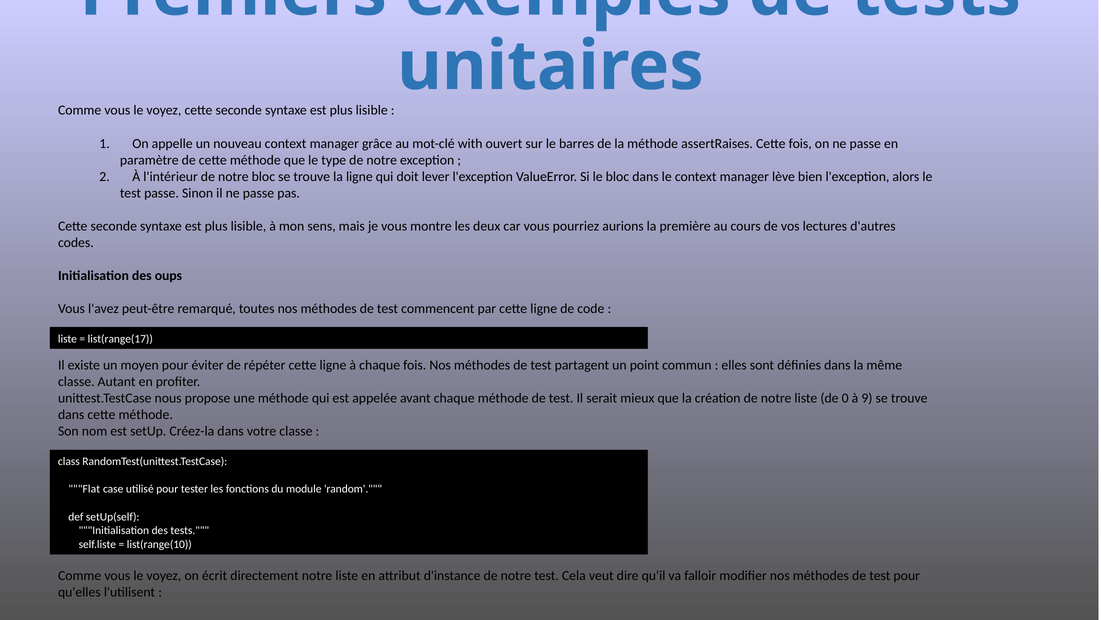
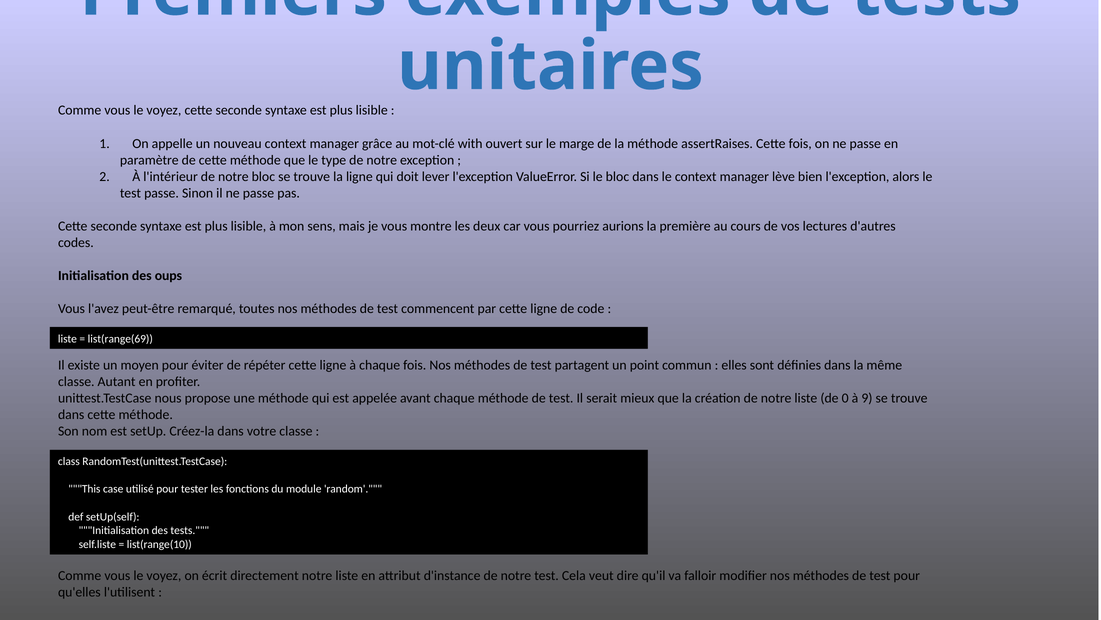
barres: barres -> marge
list(range(17: list(range(17 -> list(range(69
Flat: Flat -> This
